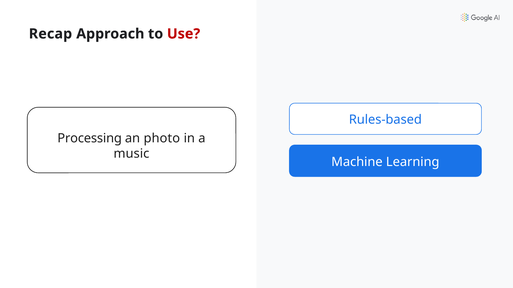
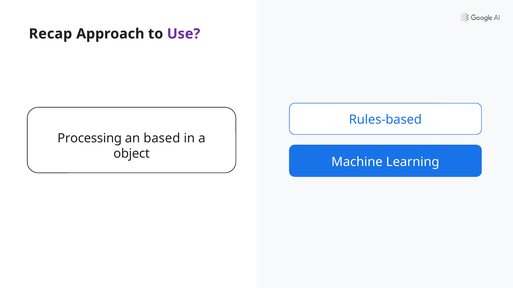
Use colour: red -> purple
photo: photo -> based
music: music -> object
